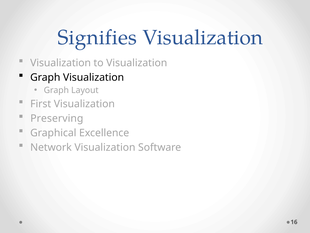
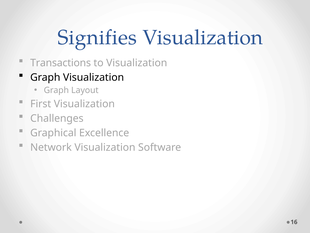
Visualization at (61, 63): Visualization -> Transactions
Preserving: Preserving -> Challenges
